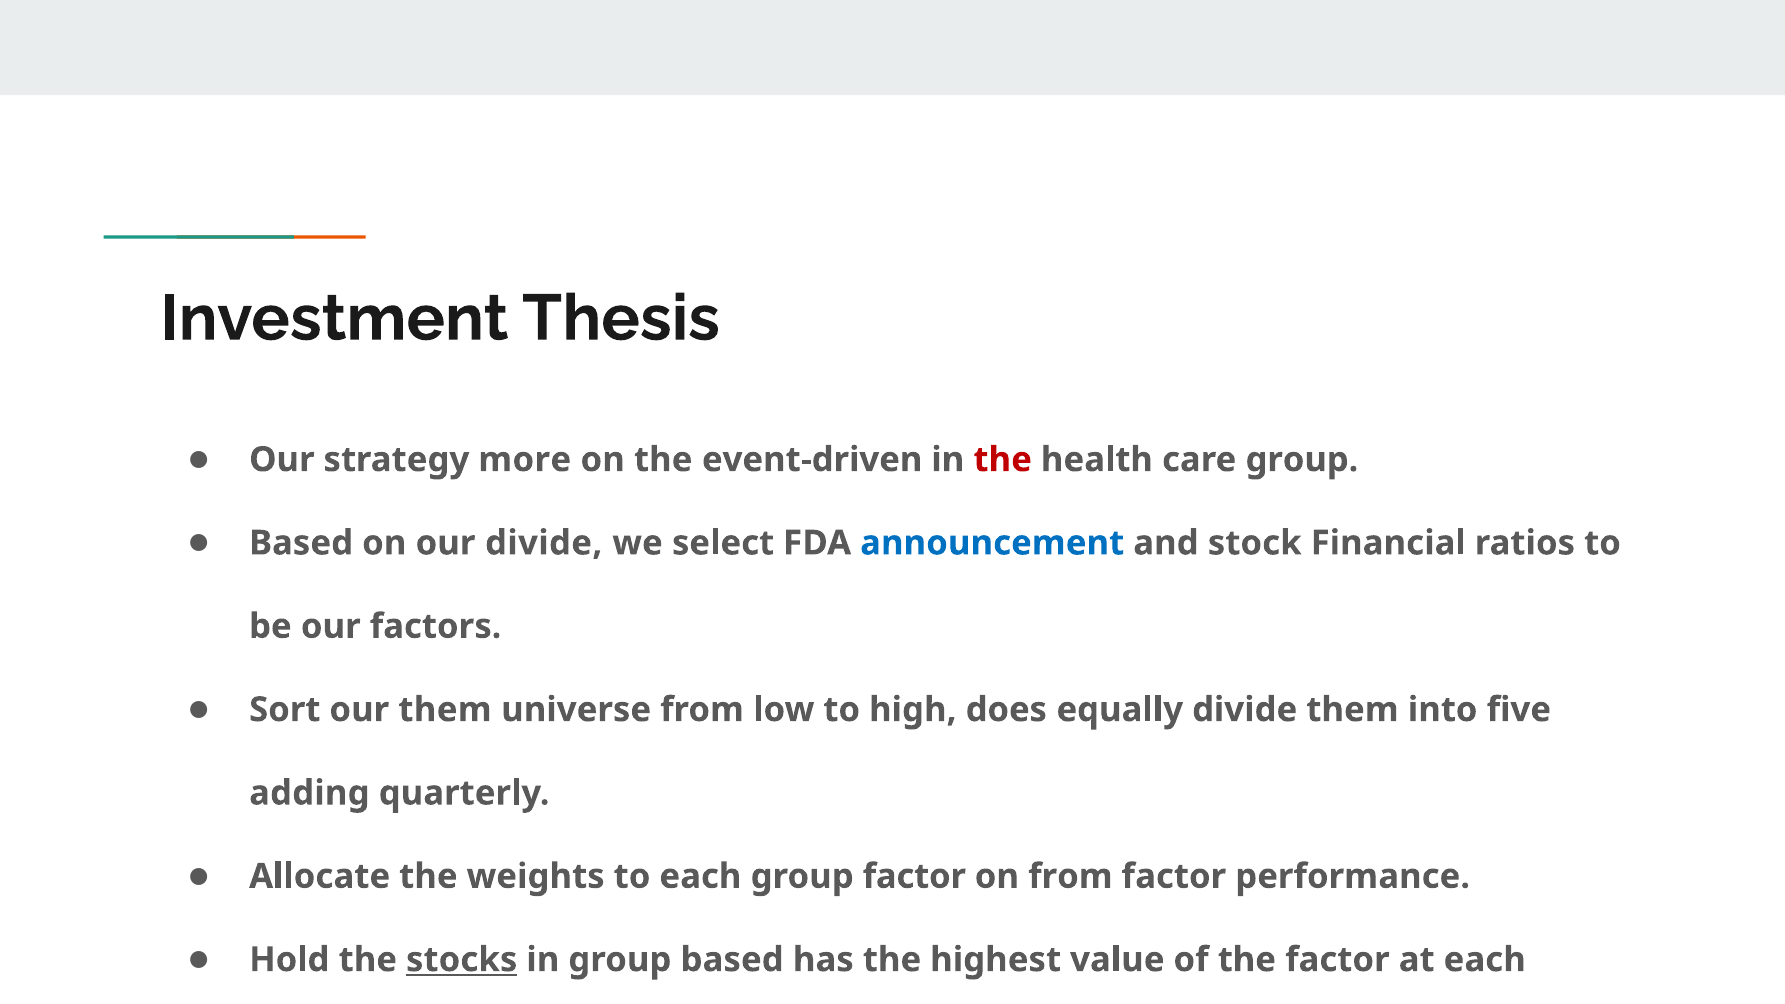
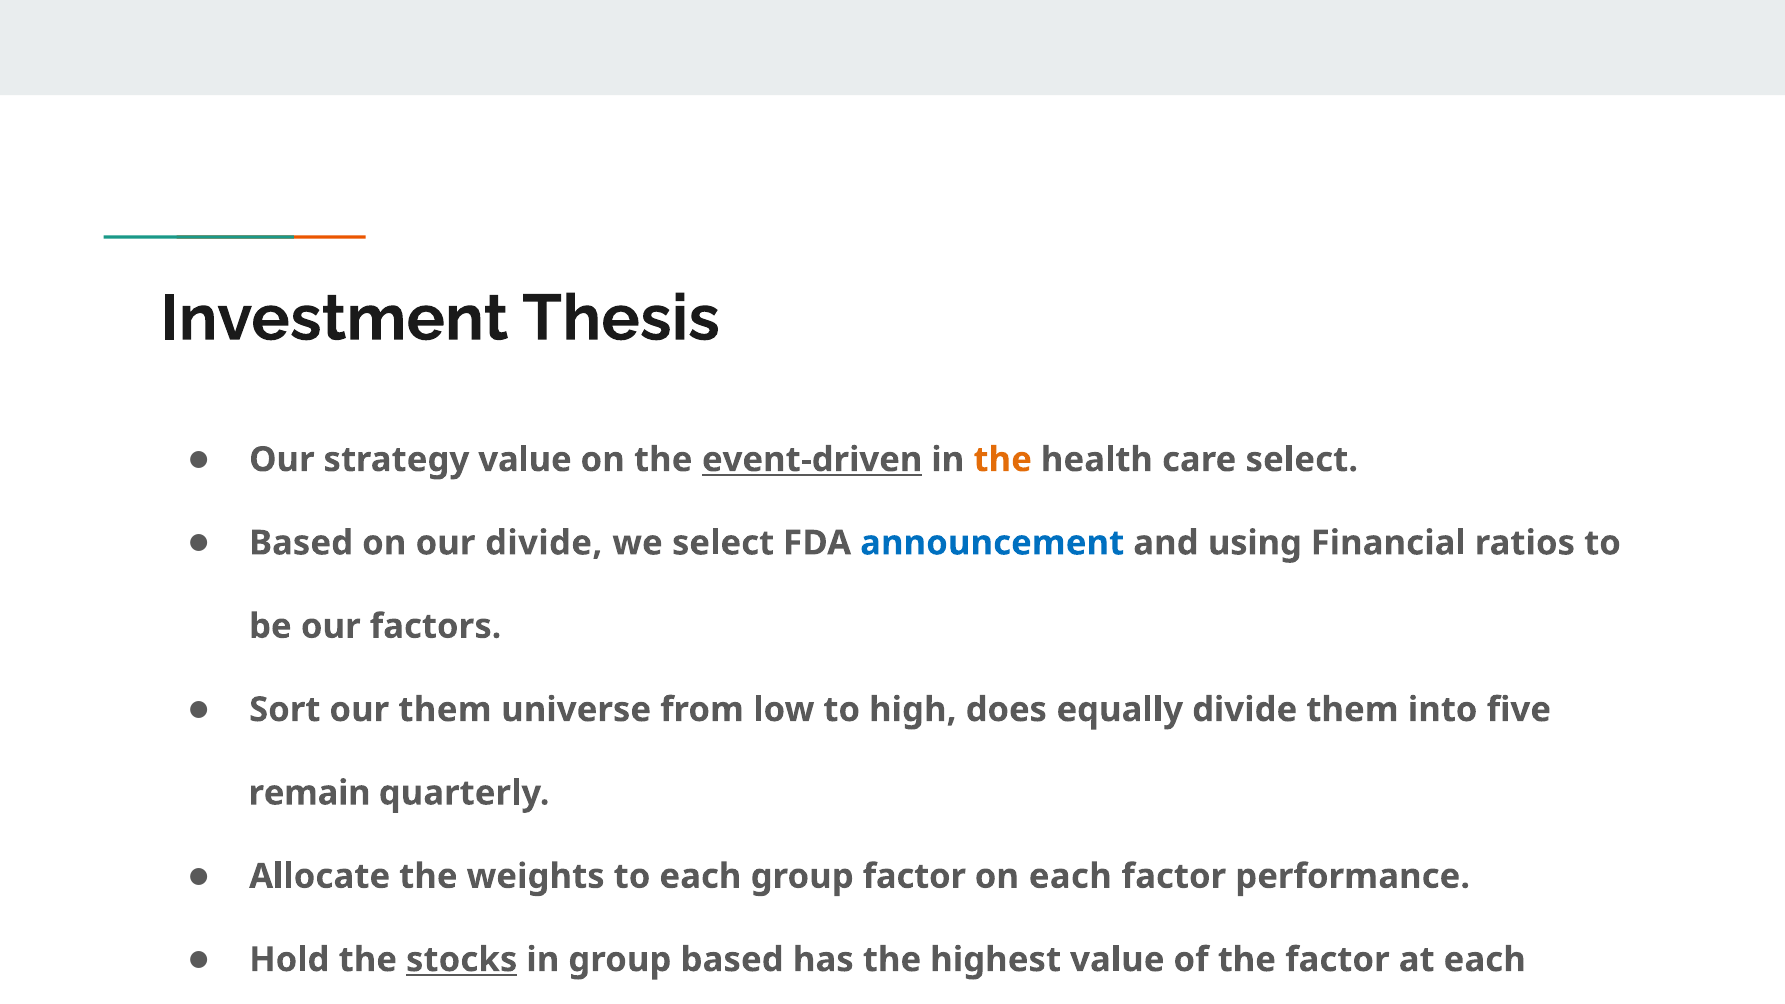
strategy more: more -> value
event-driven underline: none -> present
the at (1003, 460) colour: red -> orange
care group: group -> select
and stock: stock -> using
adding: adding -> remain
on from: from -> each
